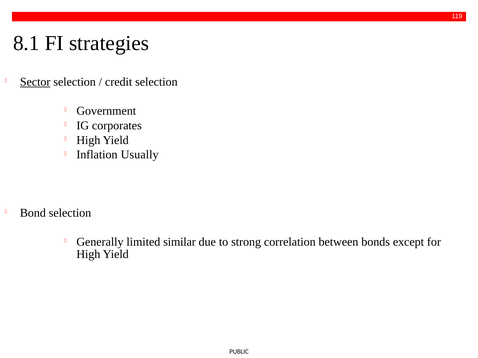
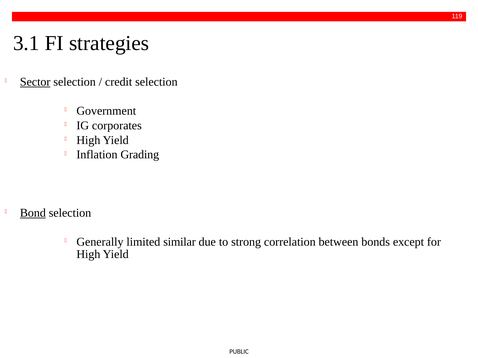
8.1: 8.1 -> 3.1
Usually: Usually -> Grading
Bond underline: none -> present
